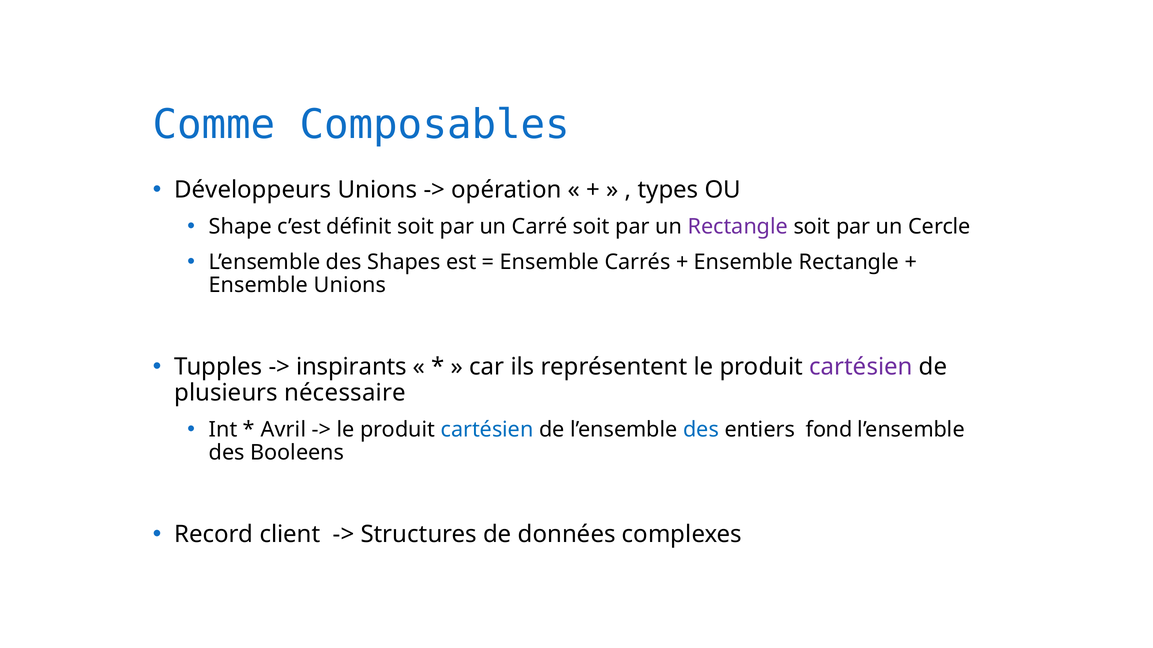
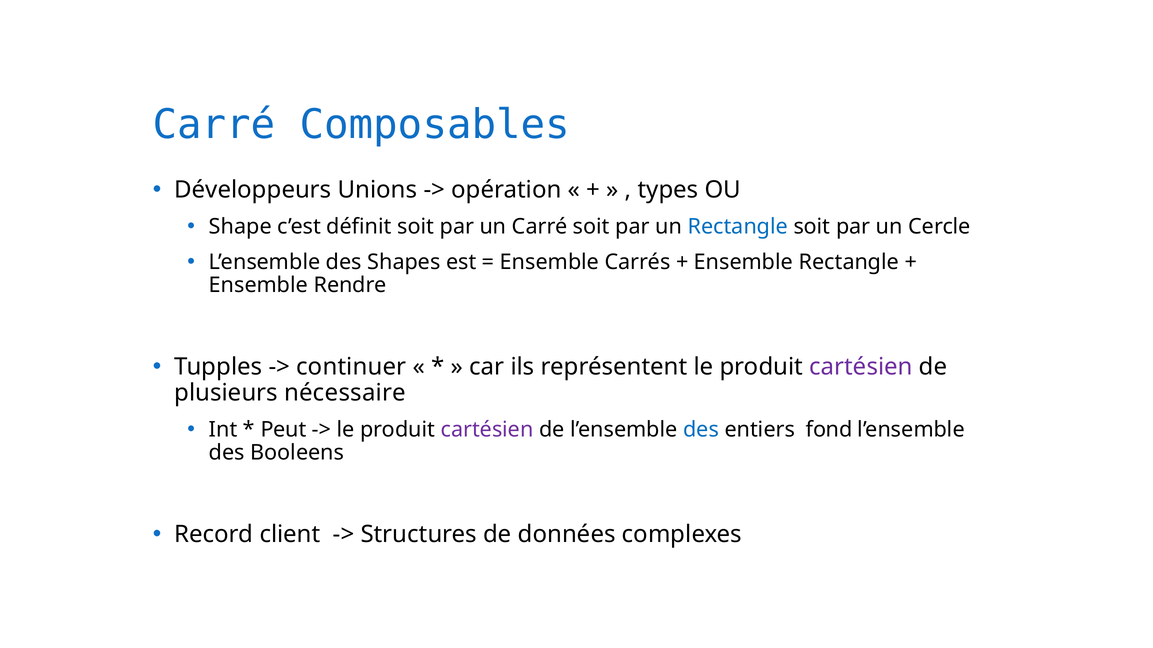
Comme at (214, 125): Comme -> Carré
Rectangle at (738, 227) colour: purple -> blue
Ensemble Unions: Unions -> Rendre
inspirants: inspirants -> continuer
Avril: Avril -> Peut
cartésien at (487, 430) colour: blue -> purple
